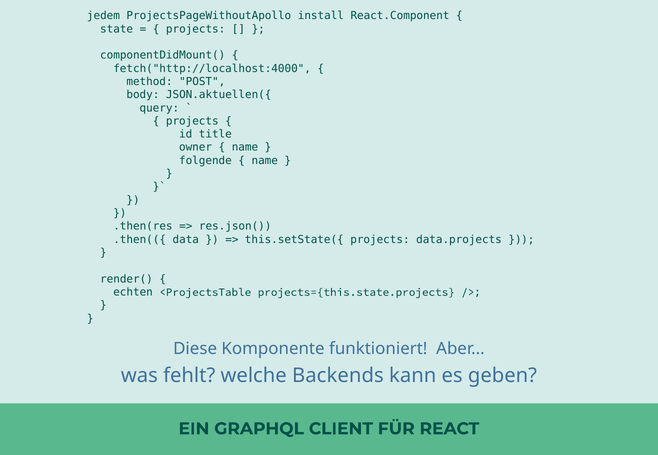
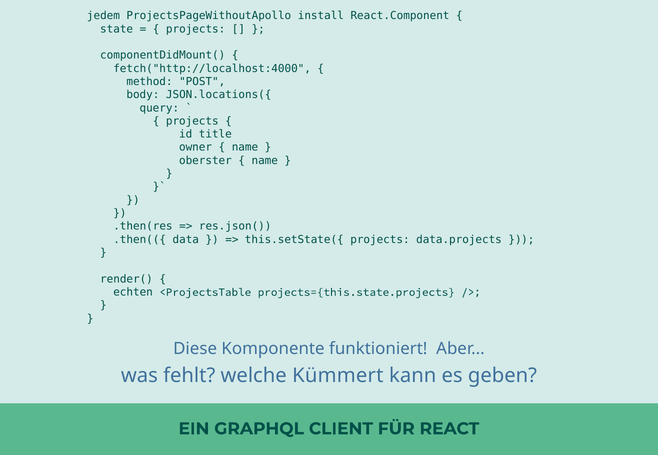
JSON.aktuellen({: JSON.aktuellen({ -> JSON.locations({
folgende: folgende -> oberster
Backends: Backends -> Kümmert
